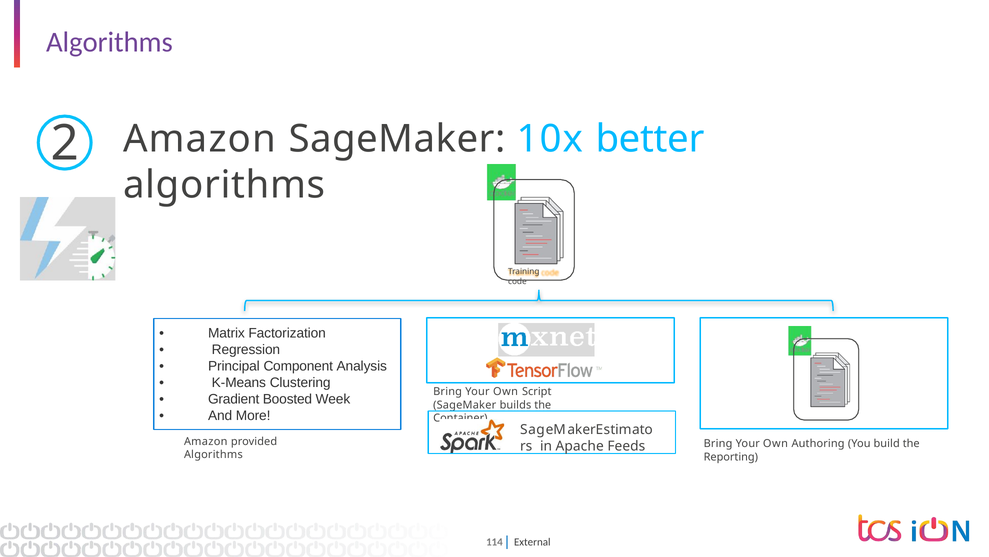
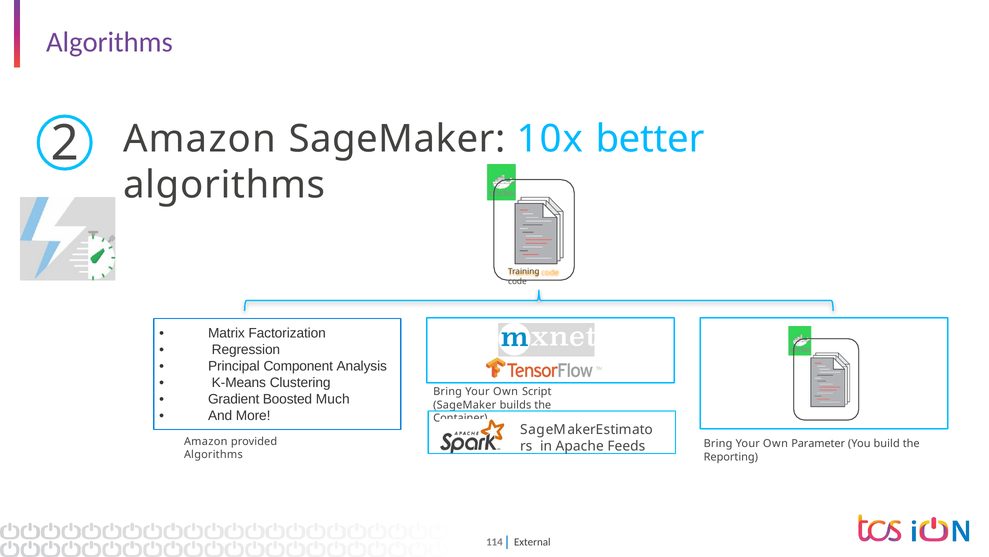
Week: Week -> Much
Authoring: Authoring -> Parameter
